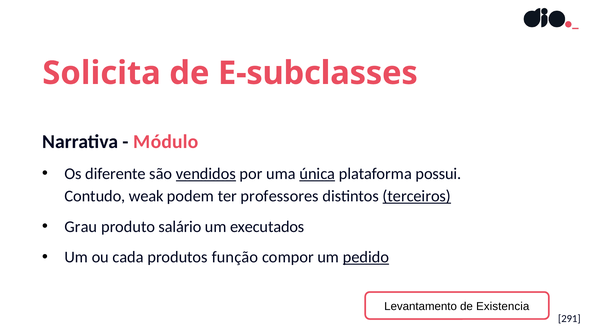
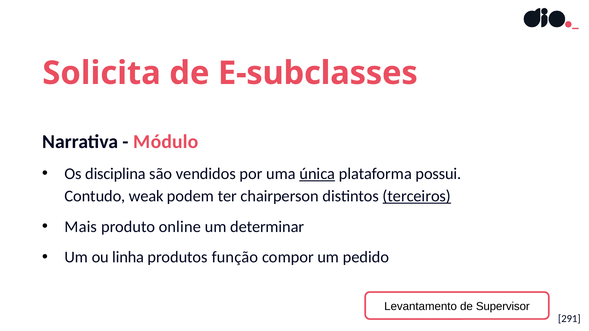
diferente: diferente -> disciplina
vendidos underline: present -> none
professores: professores -> chairperson
Grau: Grau -> Mais
salário: salário -> online
executados: executados -> determinar
cada: cada -> linha
pedido underline: present -> none
Existencia: Existencia -> Supervisor
